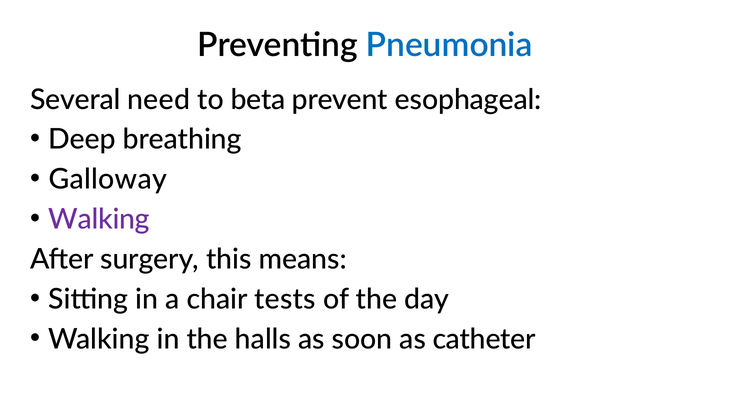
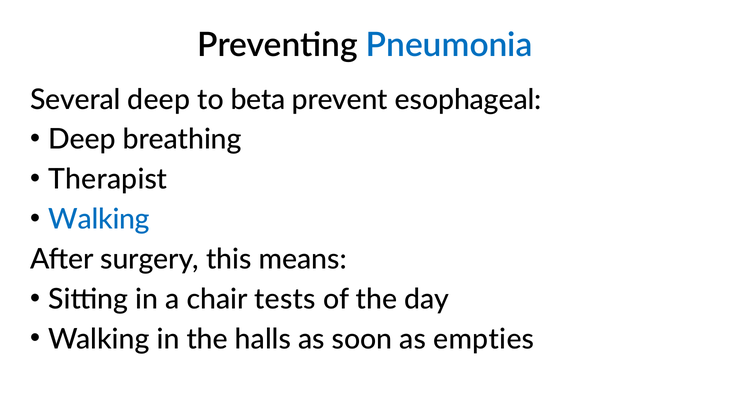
Several need: need -> deep
Galloway: Galloway -> Therapist
Walking at (99, 219) colour: purple -> blue
catheter: catheter -> empties
